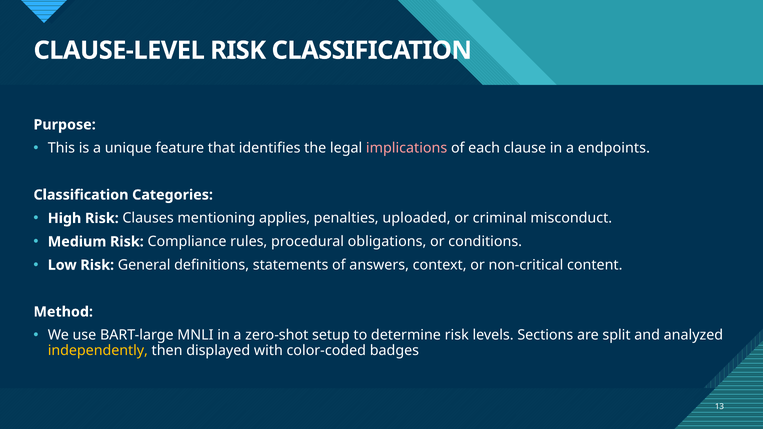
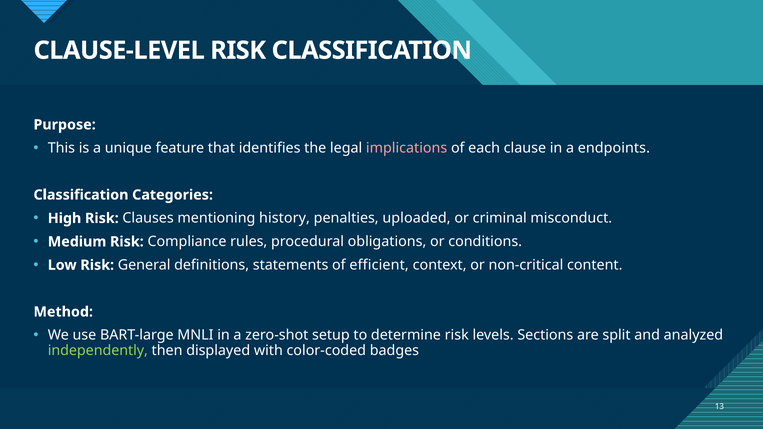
applies: applies -> history
answers: answers -> efficient
independently colour: yellow -> light green
